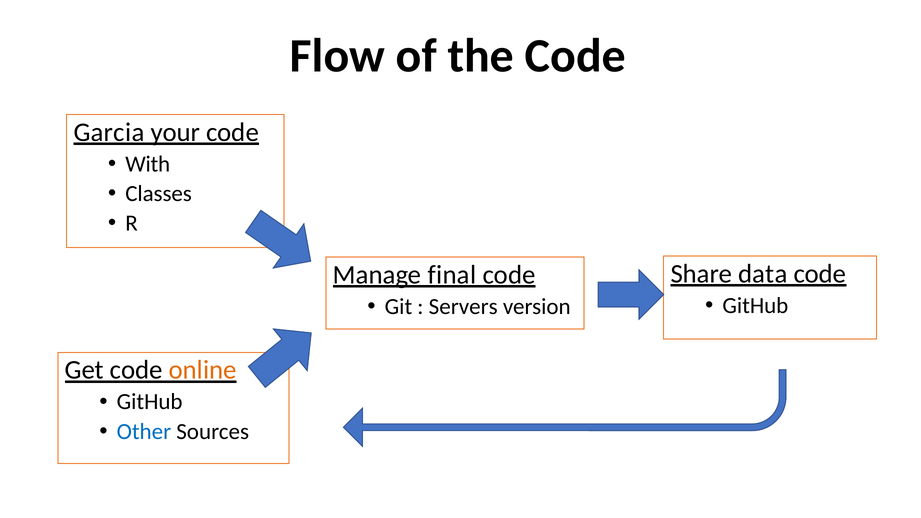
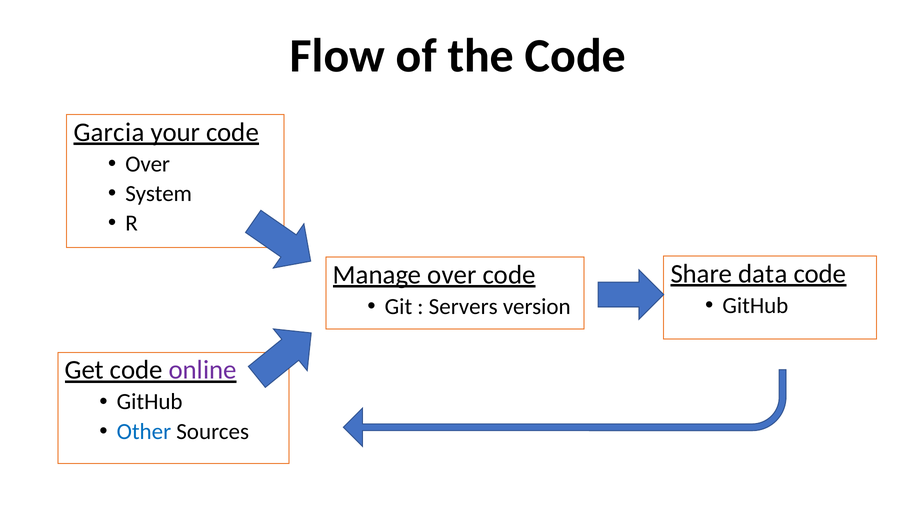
With at (148, 164): With -> Over
Classes: Classes -> System
Manage final: final -> over
online colour: orange -> purple
